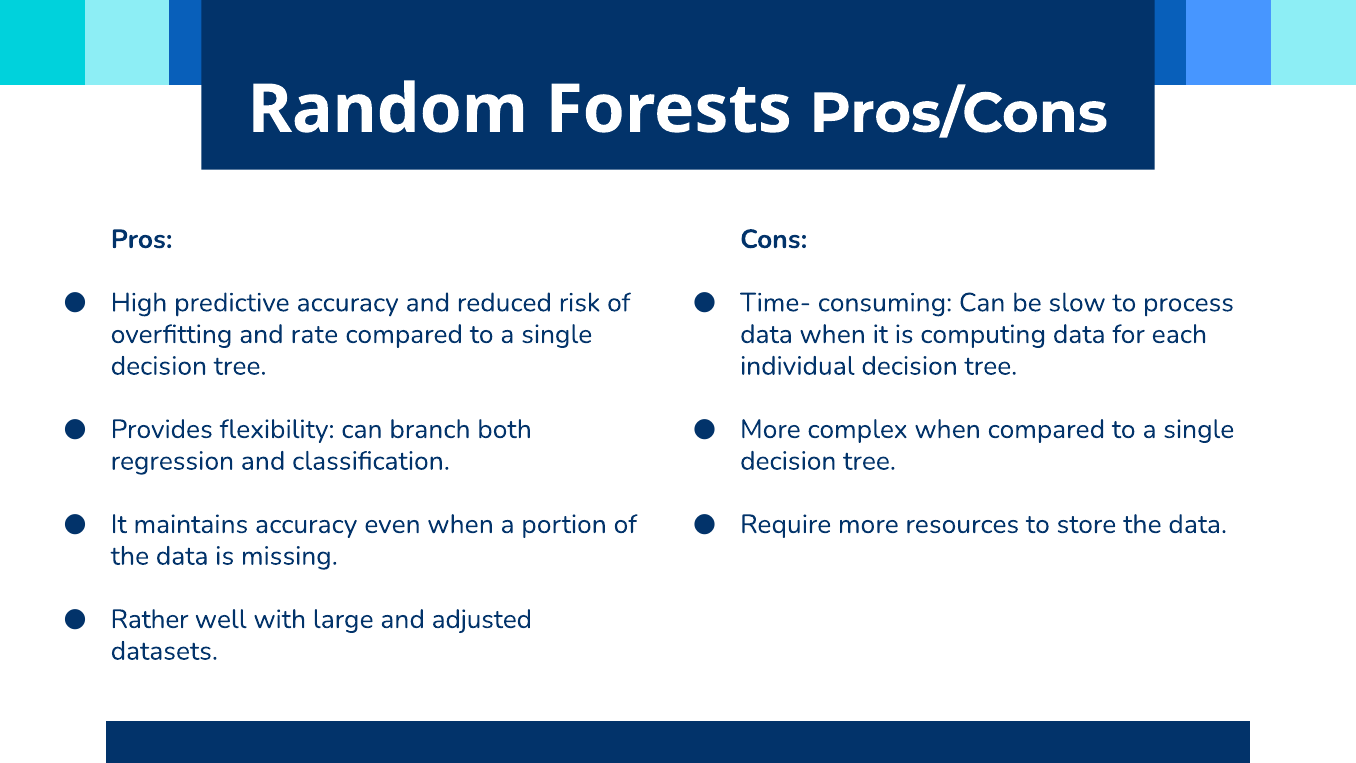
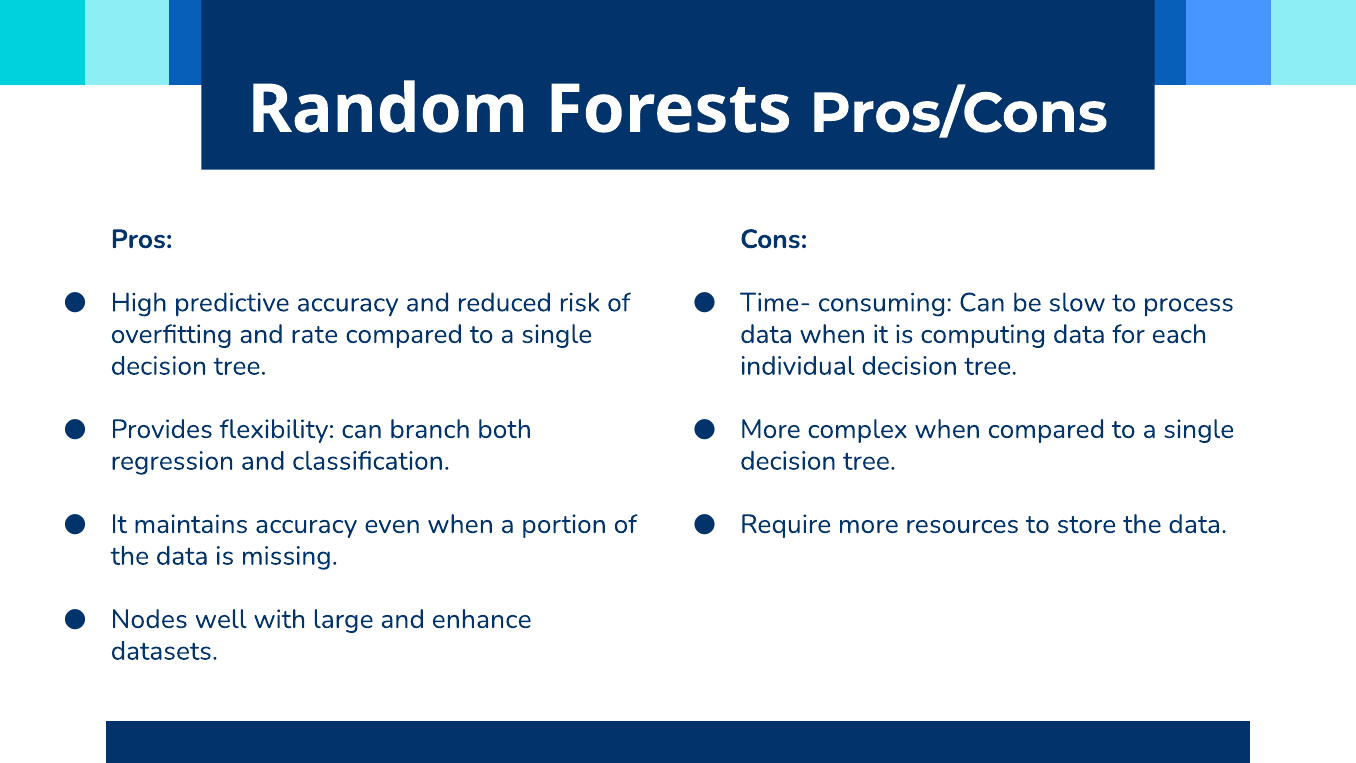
Rather: Rather -> Nodes
adjusted: adjusted -> enhance
